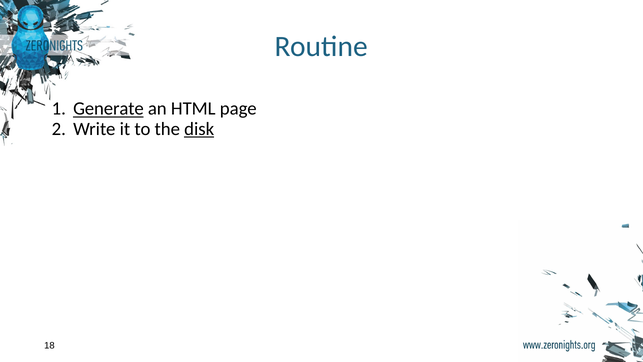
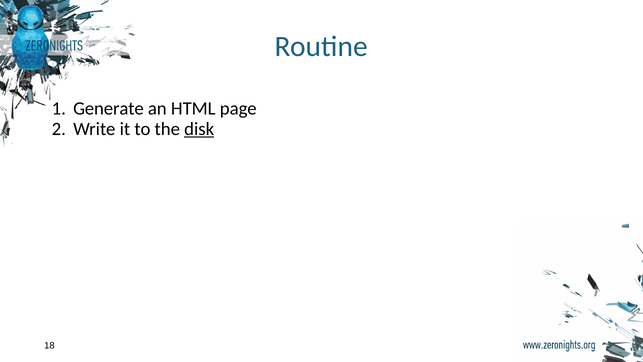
Generate underline: present -> none
